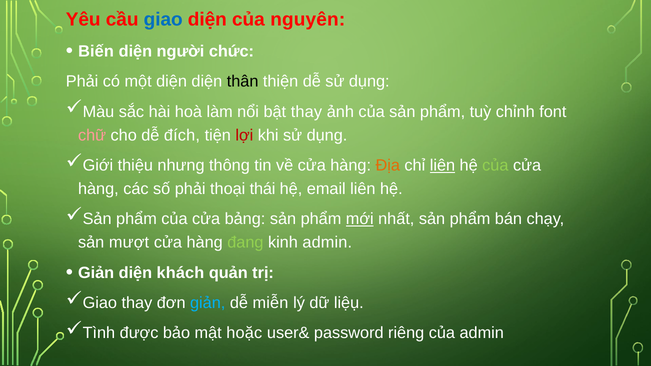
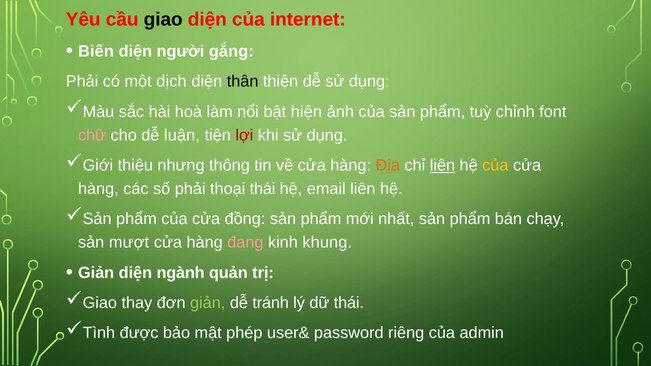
giao at (163, 20) colour: blue -> black
nguyên: nguyên -> internet
chức: chức -> gắng
một diện: diện -> dịch
bật thay: thay -> hiện
đích: đích -> luận
của at (495, 165) colour: light green -> yellow
bảng: bảng -> đồng
mới underline: present -> none
đang colour: light green -> pink
kinh admin: admin -> khung
khách: khách -> ngành
giản at (208, 303) colour: light blue -> light green
miễn: miễn -> tránh
dữ liệụ: liệụ -> thái
hoặc: hoặc -> phép
